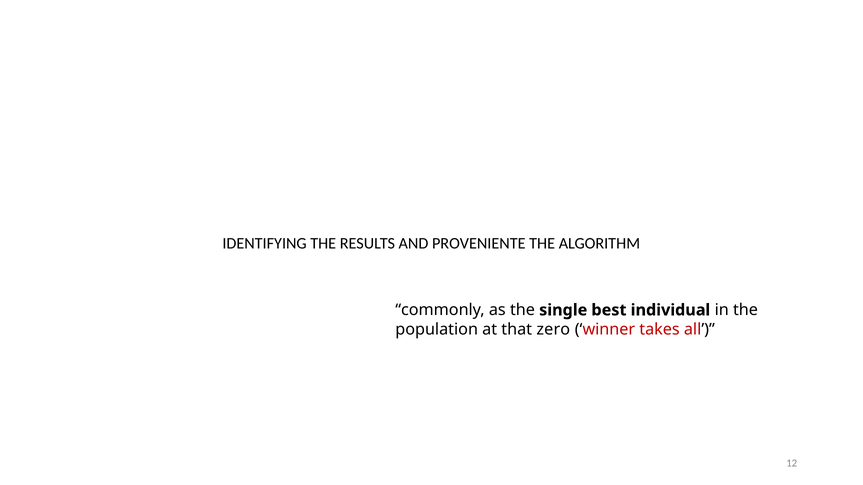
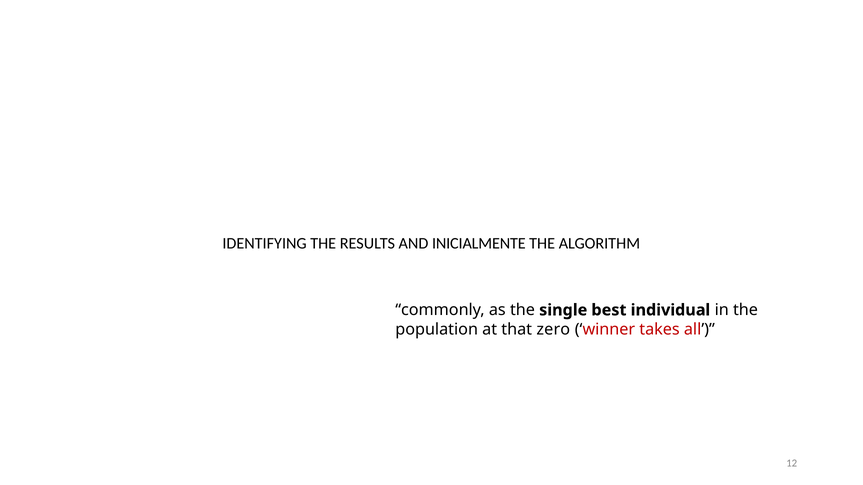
PROVENIENTE: PROVENIENTE -> INICIALMENTE
